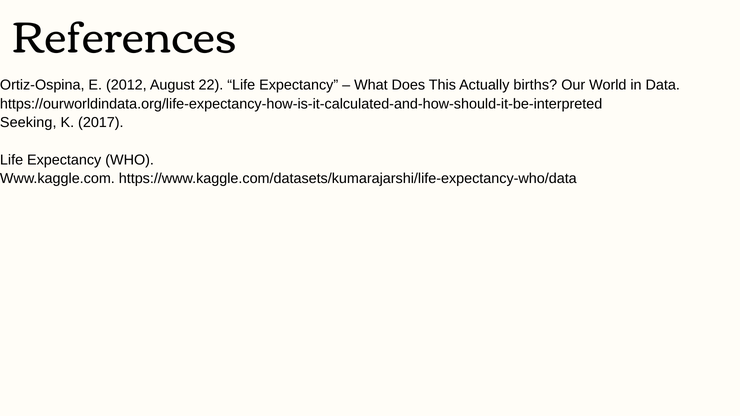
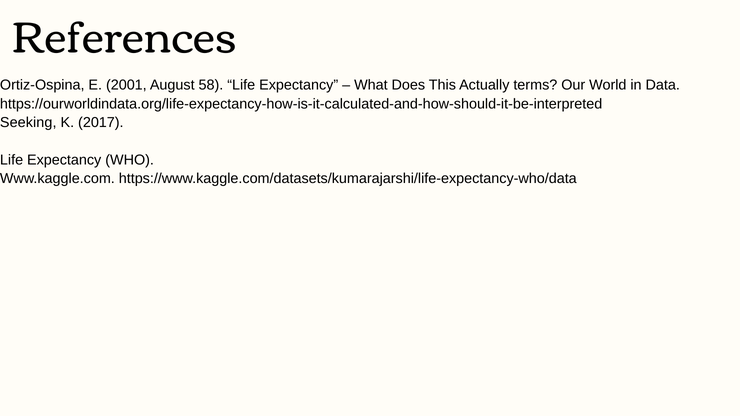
2012: 2012 -> 2001
22: 22 -> 58
births: births -> terms
